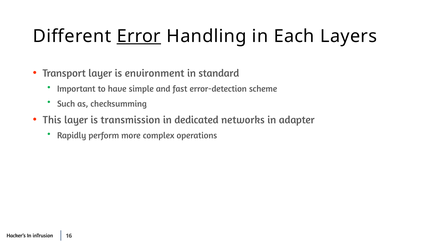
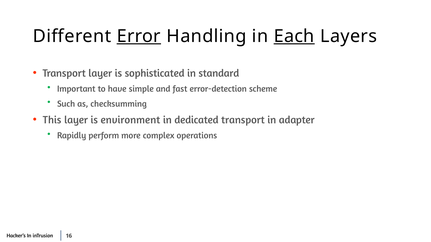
Each underline: none -> present
environment: environment -> sophisticated
transmission: transmission -> environment
dedicated networks: networks -> transport
